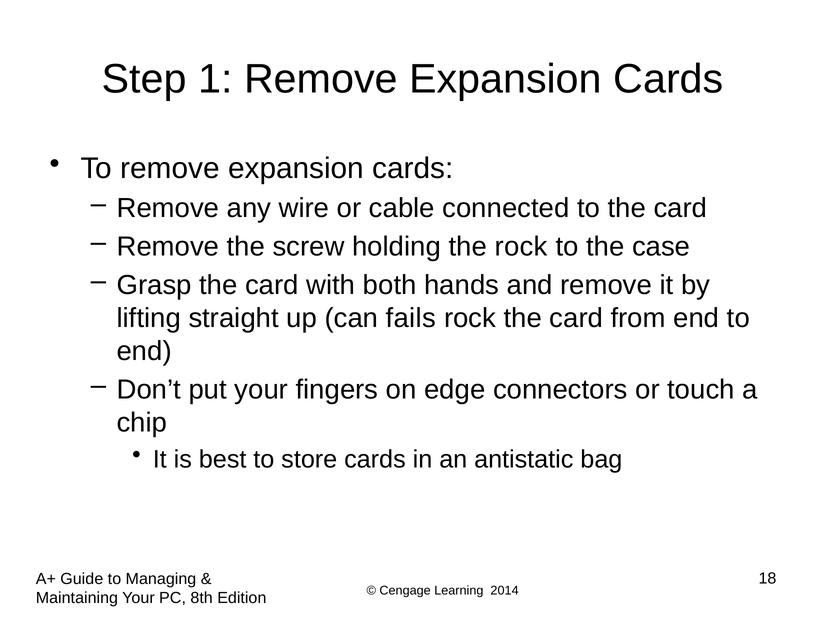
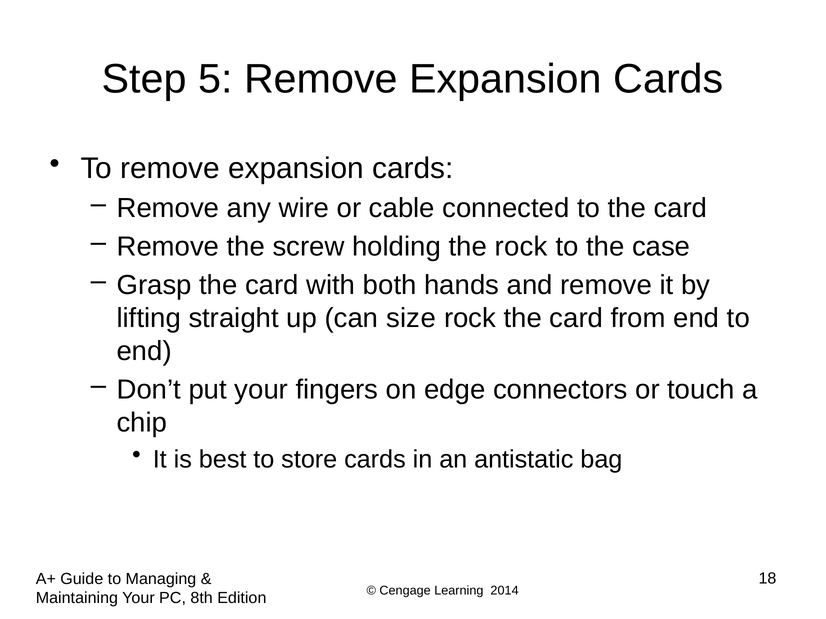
1: 1 -> 5
fails: fails -> size
